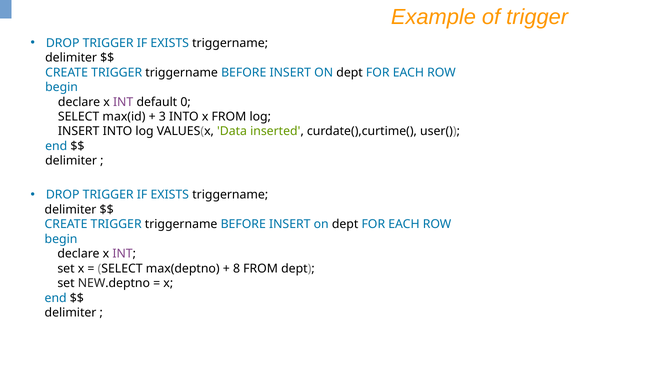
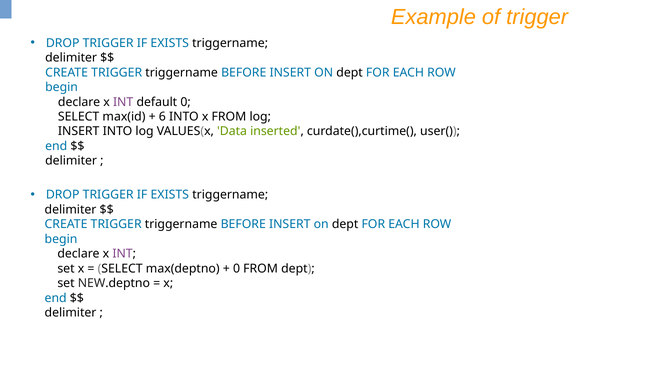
3: 3 -> 6
8 at (237, 269): 8 -> 0
